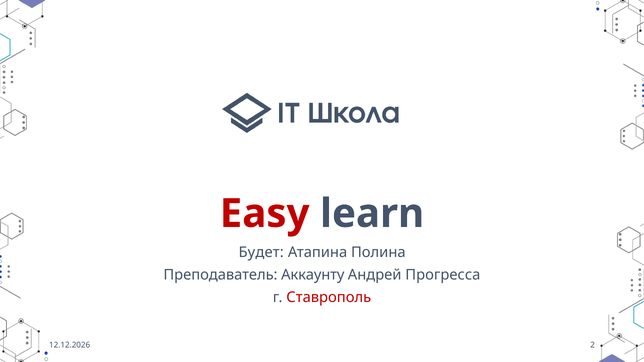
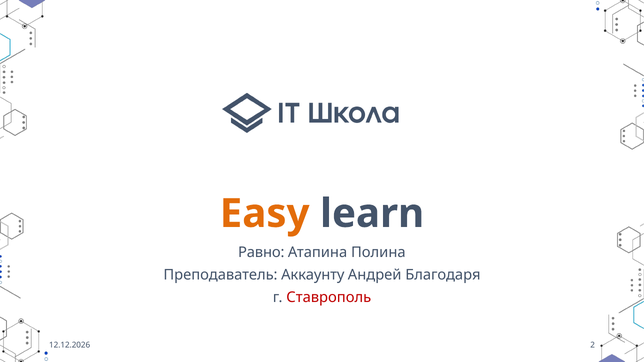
Easy colour: red -> orange
Будет: Будет -> Равно
Прогресса: Прогресса -> Благодаря
